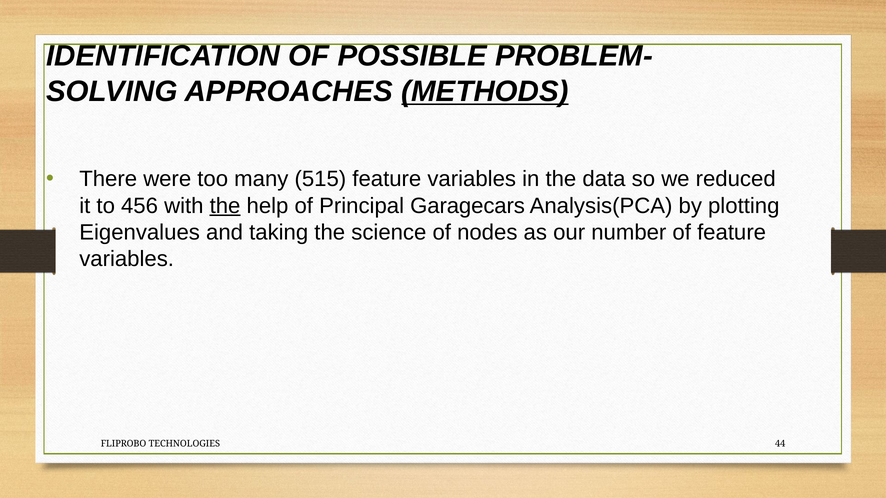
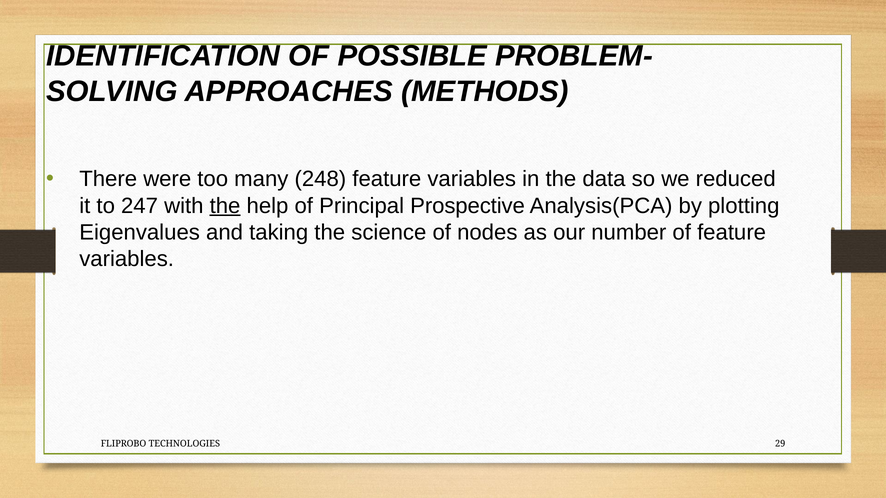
METHODS underline: present -> none
515: 515 -> 248
456: 456 -> 247
Garagecars: Garagecars -> Prospective
44: 44 -> 29
